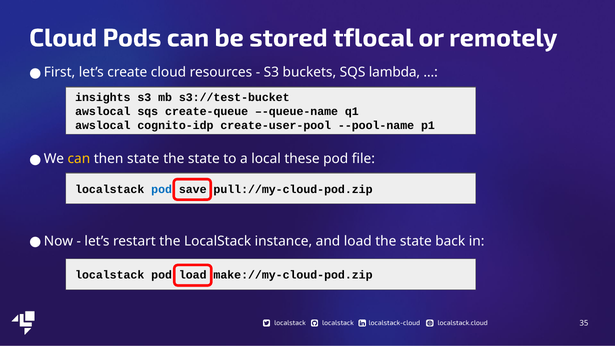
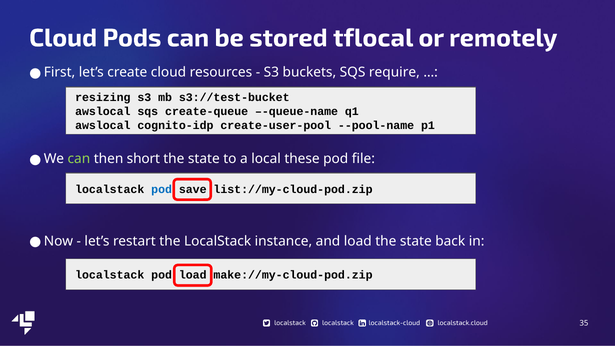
lambda: lambda -> require
insights: insights -> resizing
can at (79, 159) colour: yellow -> light green
then state: state -> short
pull://my-cloud-pod.zip: pull://my-cloud-pod.zip -> list://my-cloud-pod.zip
